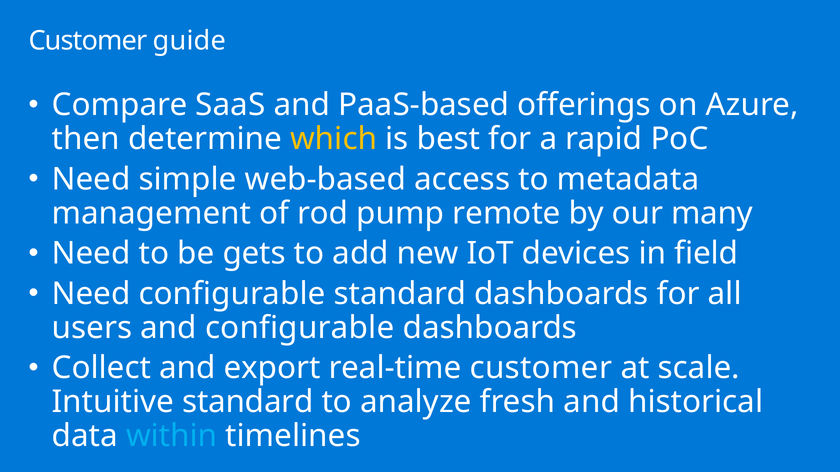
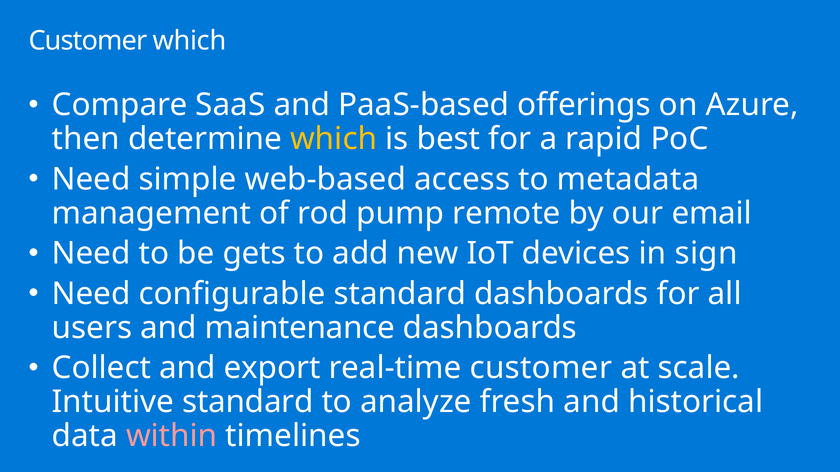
Customer guide: guide -> which
many: many -> email
field: field -> sign
and configurable: configurable -> maintenance
within colour: light blue -> pink
